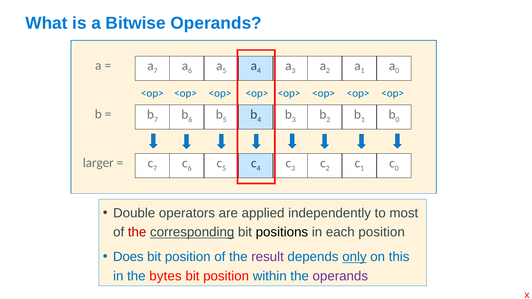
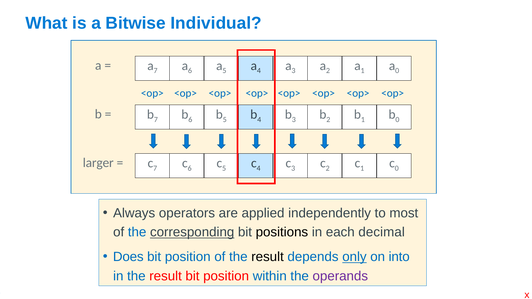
Bitwise Operands: Operands -> Individual
Double: Double -> Always
the at (137, 232) colour: red -> blue
each position: position -> decimal
result at (268, 257) colour: purple -> black
this: this -> into
in the bytes: bytes -> result
